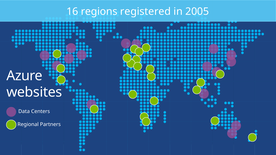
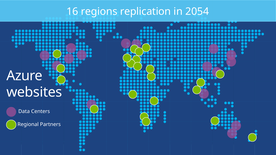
registered: registered -> replication
2005: 2005 -> 2054
